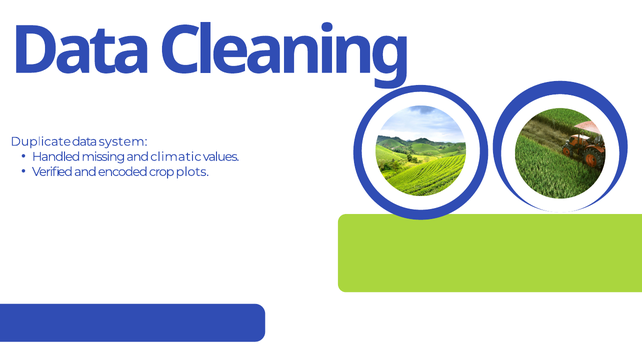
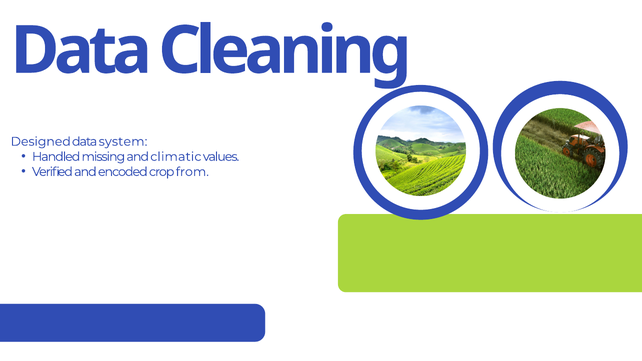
Duplicate: Duplicate -> Designed
plots: plots -> from
